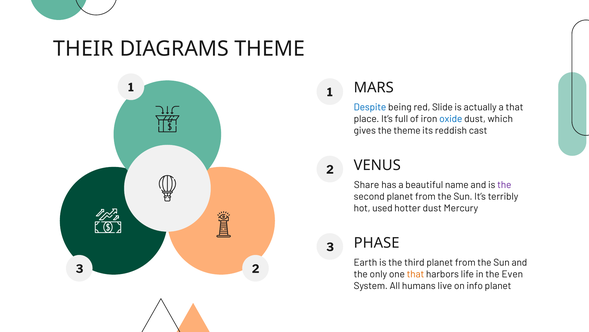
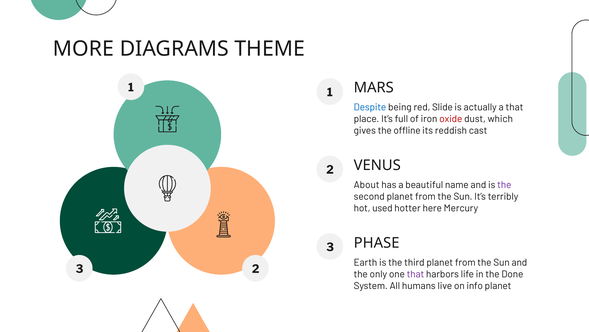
THEIR: THEIR -> MORE
oxide colour: blue -> red
the theme: theme -> offline
Share: Share -> About
hotter dust: dust -> here
that at (415, 274) colour: orange -> purple
Even: Even -> Done
